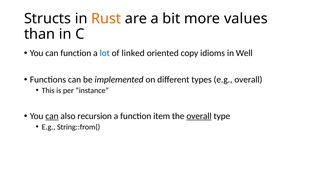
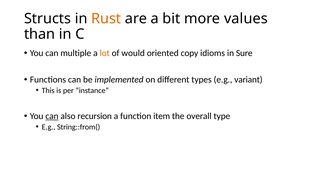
can function: function -> multiple
lot colour: blue -> orange
linked: linked -> would
Well: Well -> Sure
e.g overall: overall -> variant
overall at (199, 116) underline: present -> none
